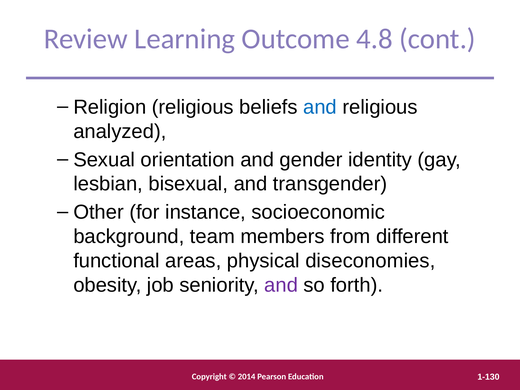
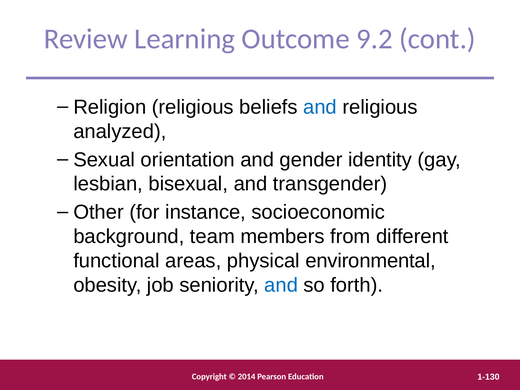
4.8: 4.8 -> 9.2
diseconomies: diseconomies -> environmental
and at (281, 285) colour: purple -> blue
